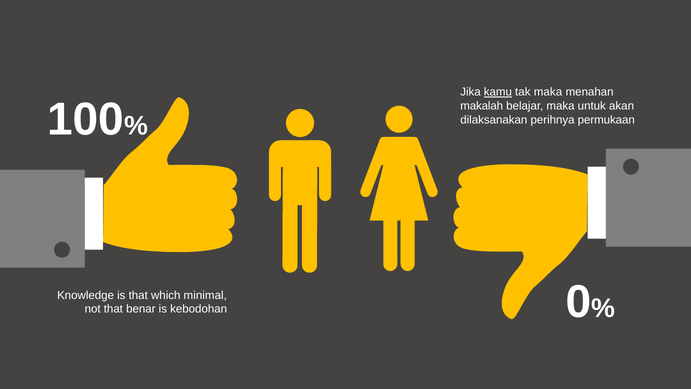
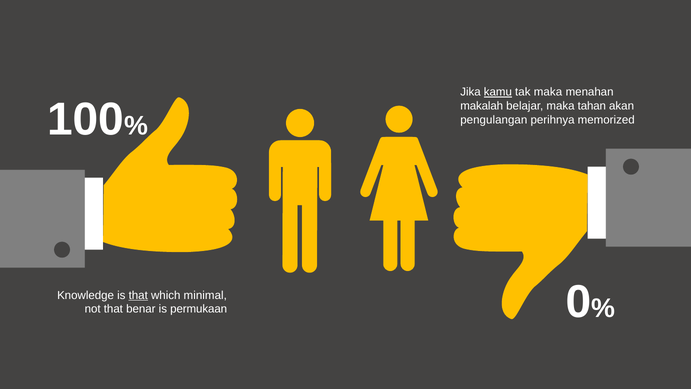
untuk: untuk -> tahan
dilaksanakan: dilaksanakan -> pengulangan
permukaan: permukaan -> memorized
that at (138, 295) underline: none -> present
kebodohan: kebodohan -> permukaan
